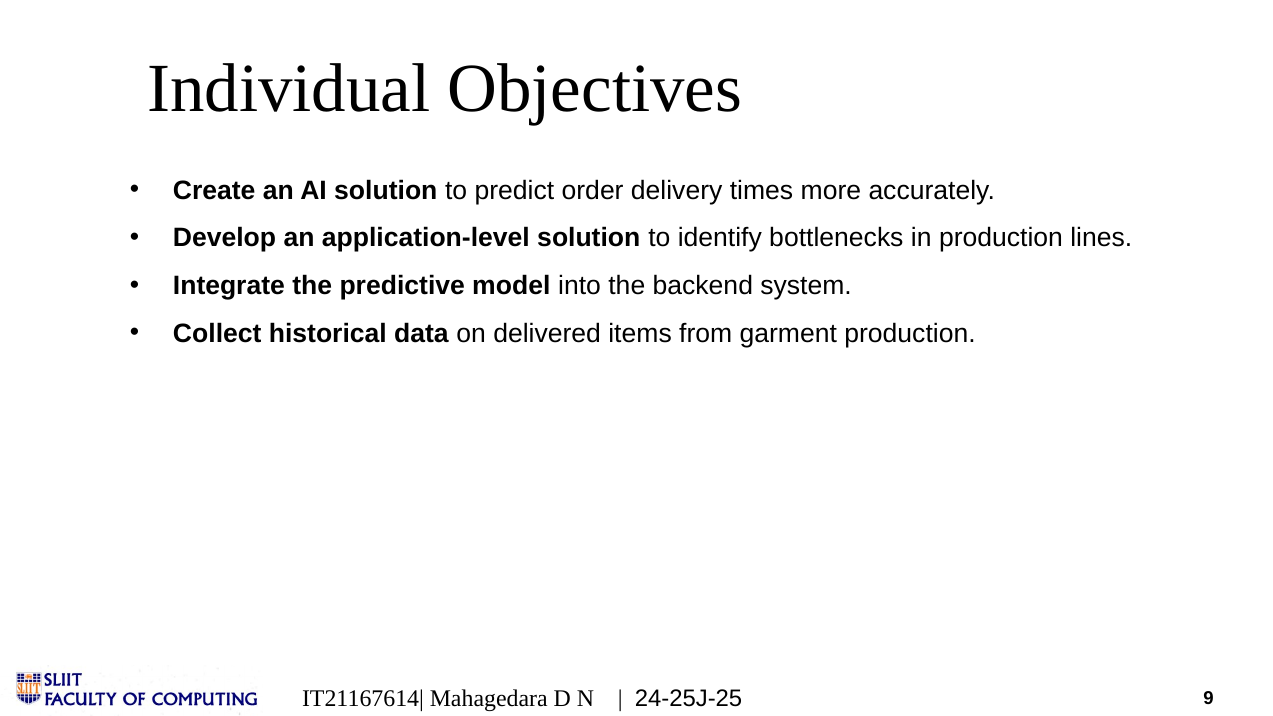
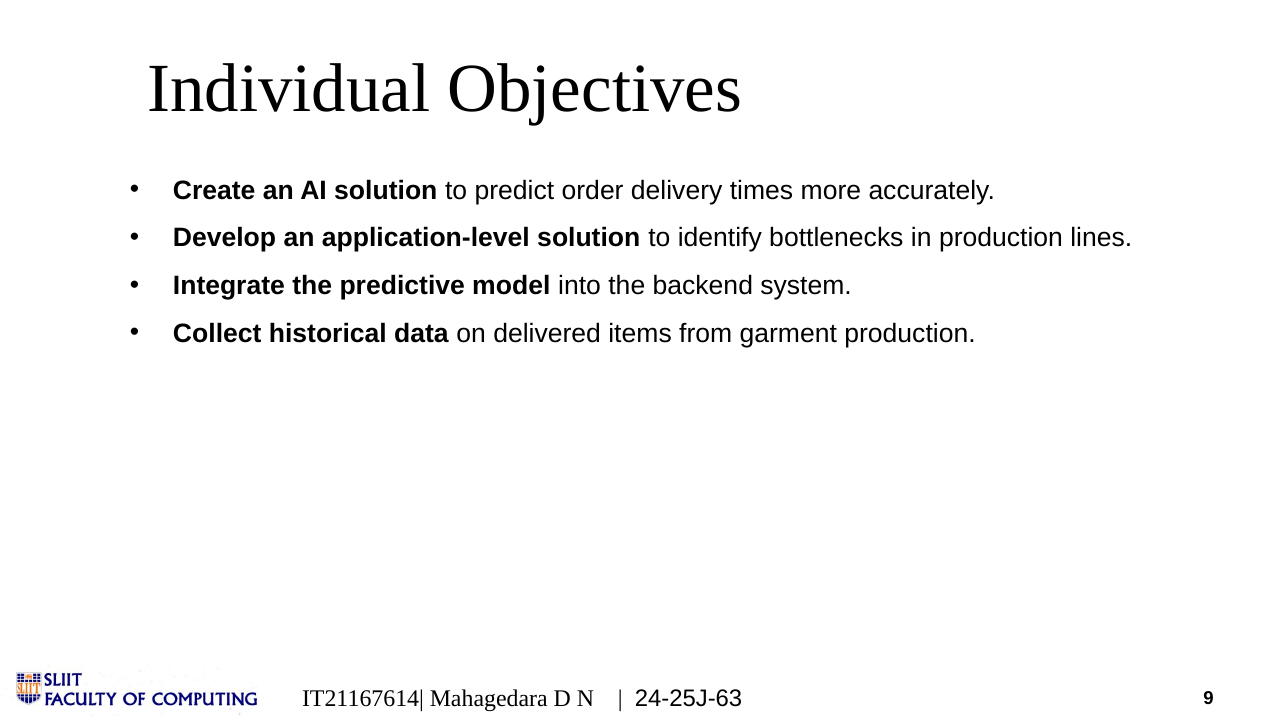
24-25J-25: 24-25J-25 -> 24-25J-63
